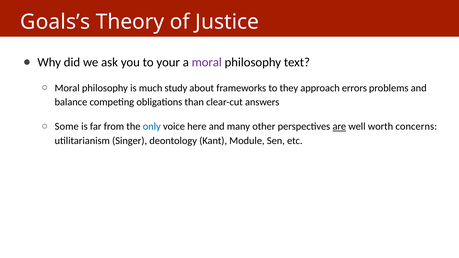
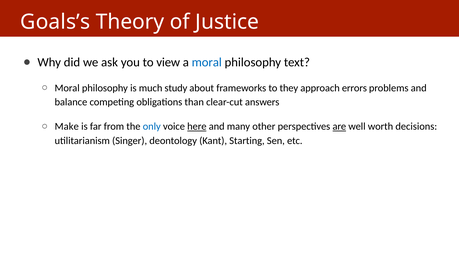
your: your -> view
moral at (207, 62) colour: purple -> blue
Some: Some -> Make
here underline: none -> present
concerns: concerns -> decisions
Module: Module -> Starting
